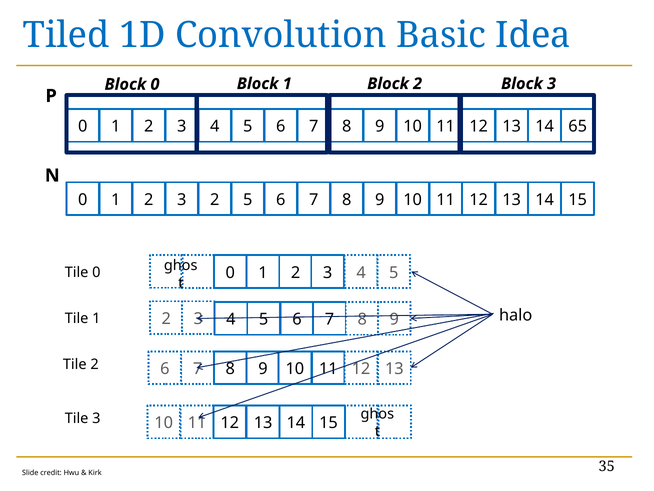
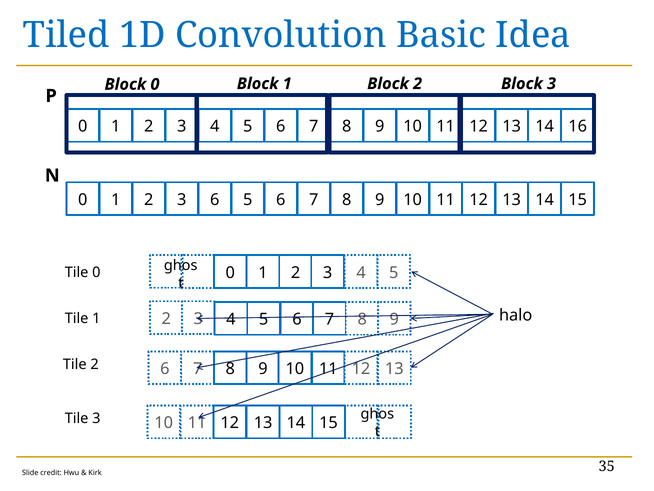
65: 65 -> 16
3 2: 2 -> 6
